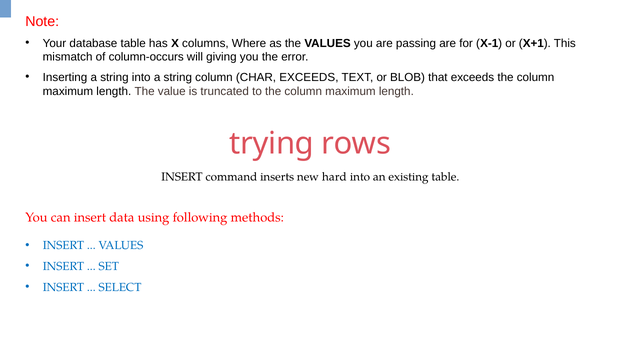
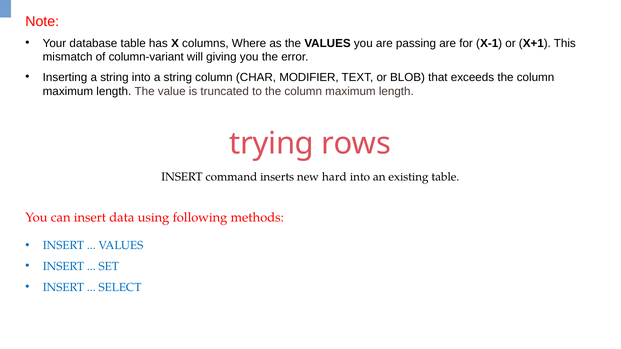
column-occurs: column-occurs -> column-variant
CHAR EXCEEDS: EXCEEDS -> MODIFIER
